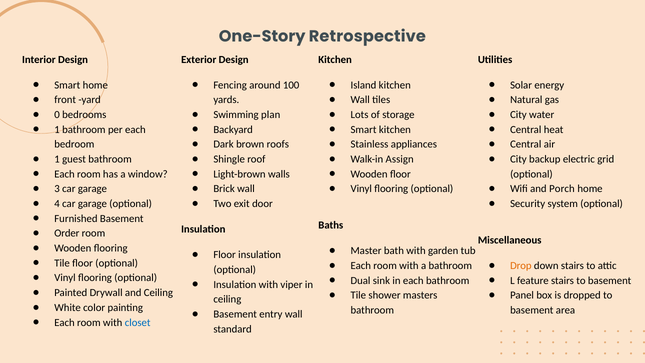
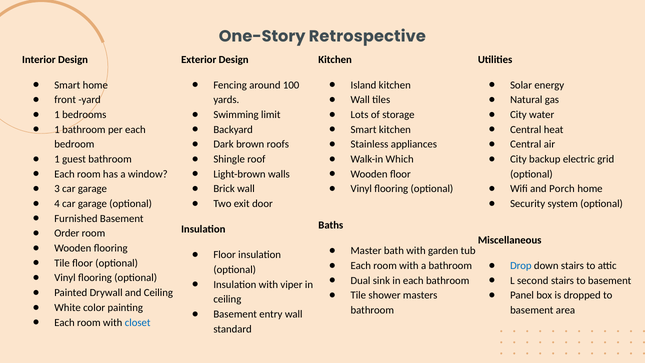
0 at (57, 115): 0 -> 1
plan: plan -> limit
Assign: Assign -> Which
Drop colour: orange -> blue
feature: feature -> second
